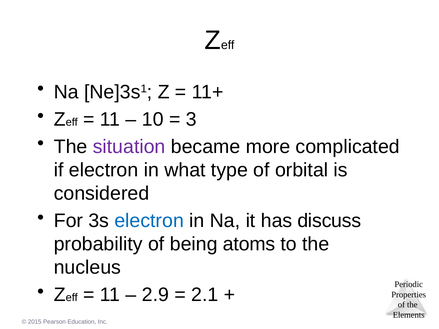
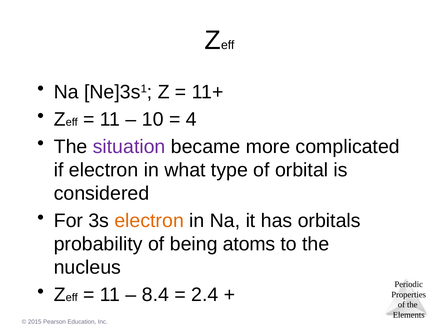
3: 3 -> 4
electron at (149, 221) colour: blue -> orange
discuss: discuss -> orbitals
2.9: 2.9 -> 8.4
2.1: 2.1 -> 2.4
